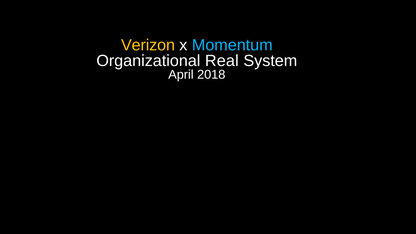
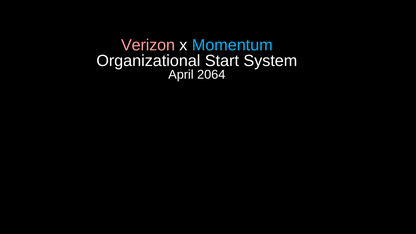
Verizon colour: yellow -> pink
Real: Real -> Start
2018: 2018 -> 2064
